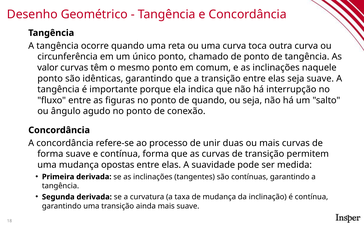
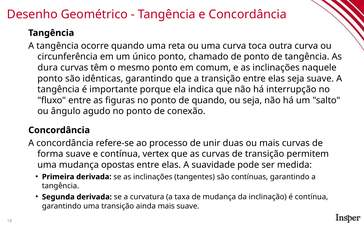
valor: valor -> dura
contínua forma: forma -> vertex
